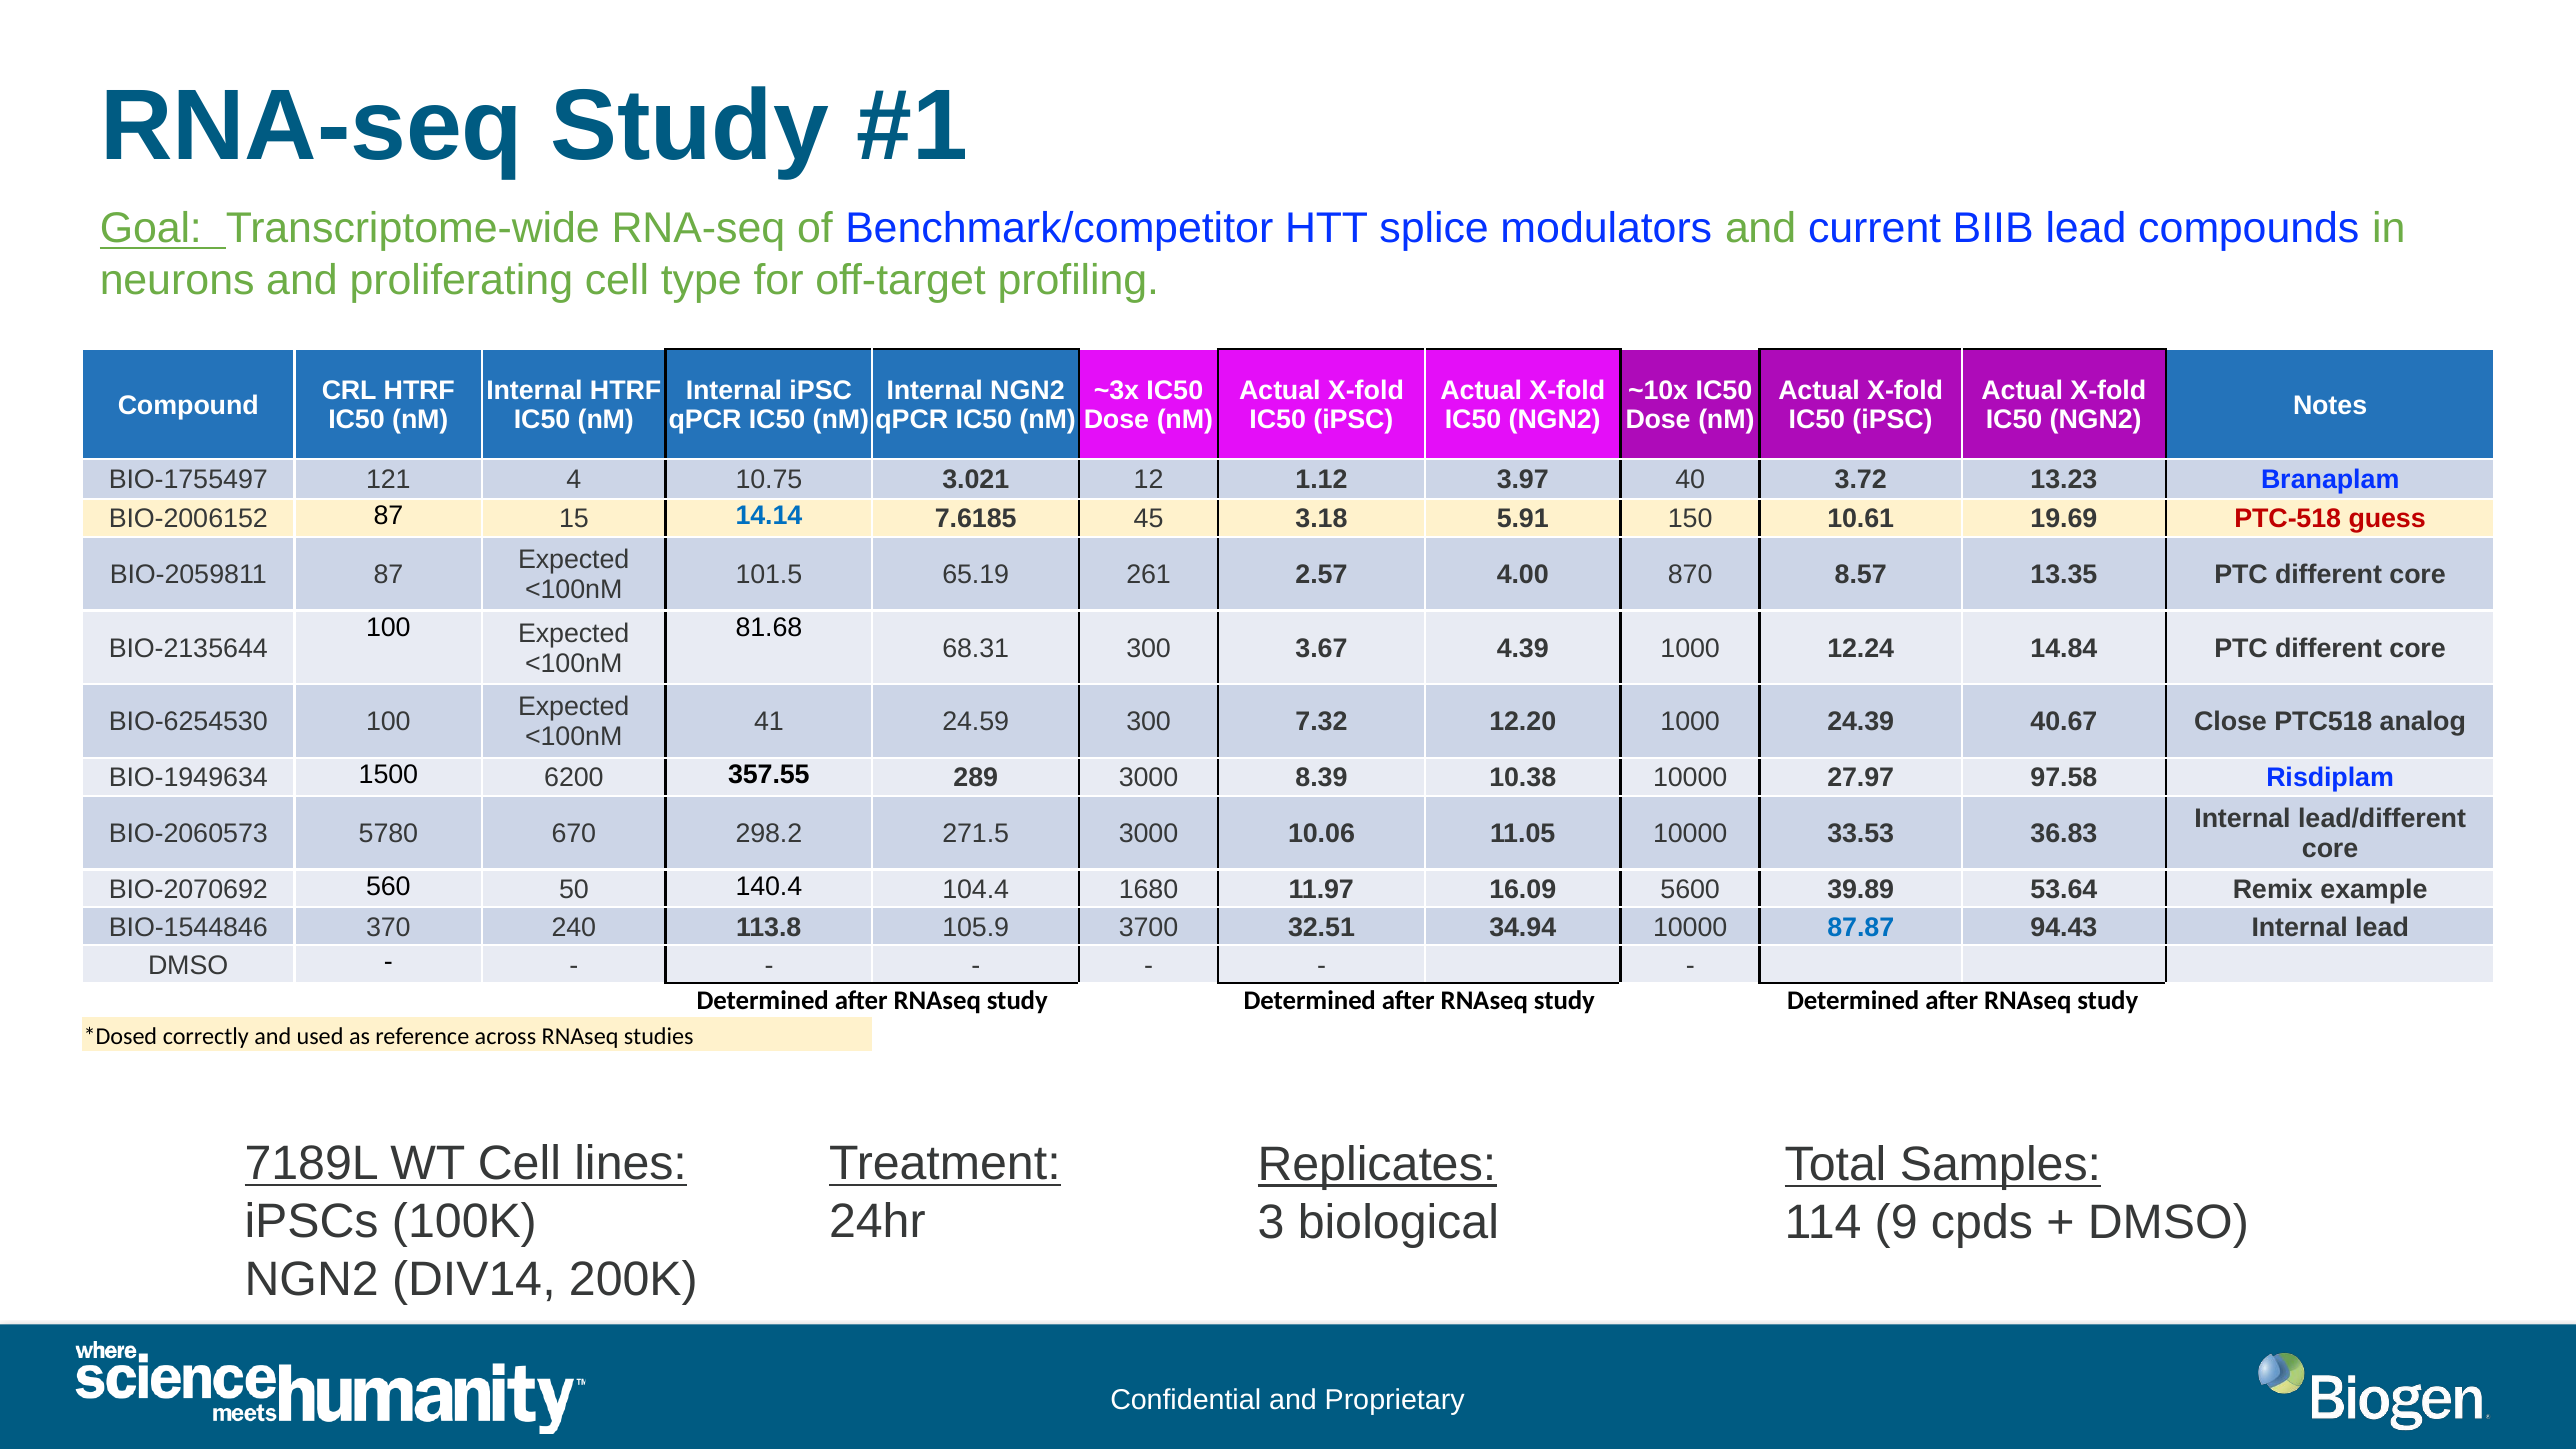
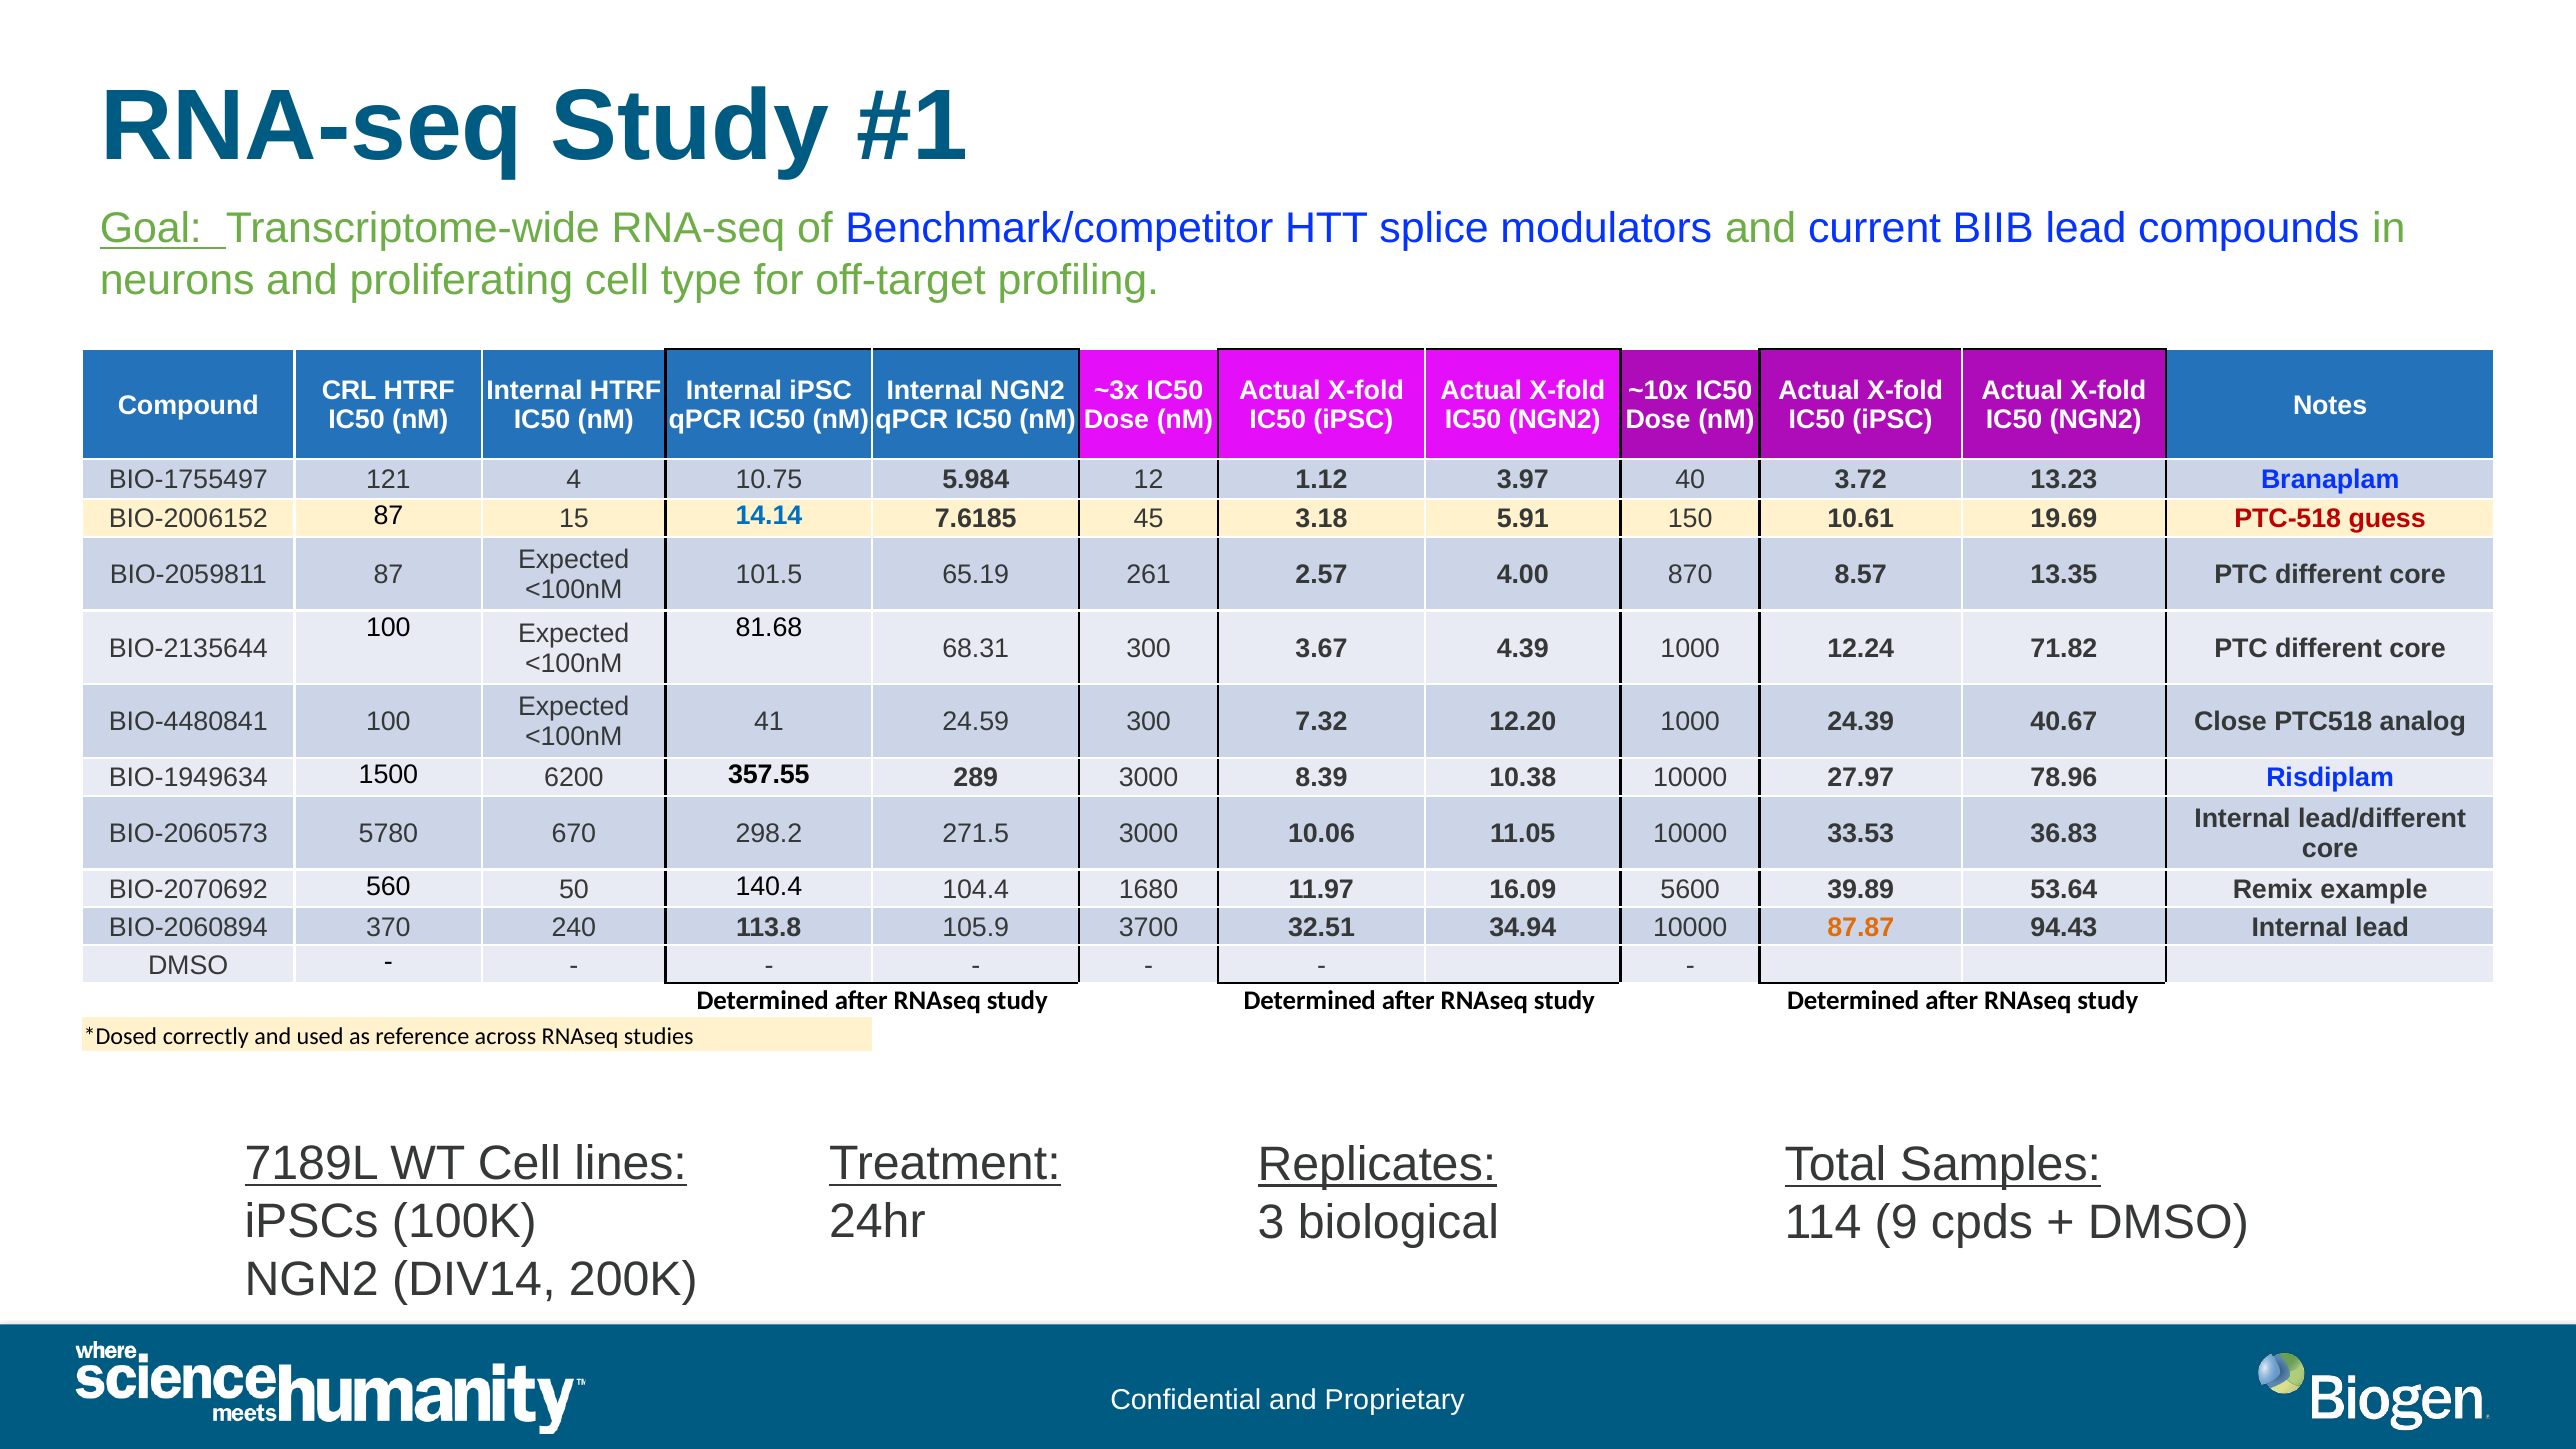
3.021: 3.021 -> 5.984
14.84: 14.84 -> 71.82
BIO-6254530: BIO-6254530 -> BIO-4480841
97.58: 97.58 -> 78.96
BIO-1544846: BIO-1544846 -> BIO-2060894
87.87 colour: blue -> orange
